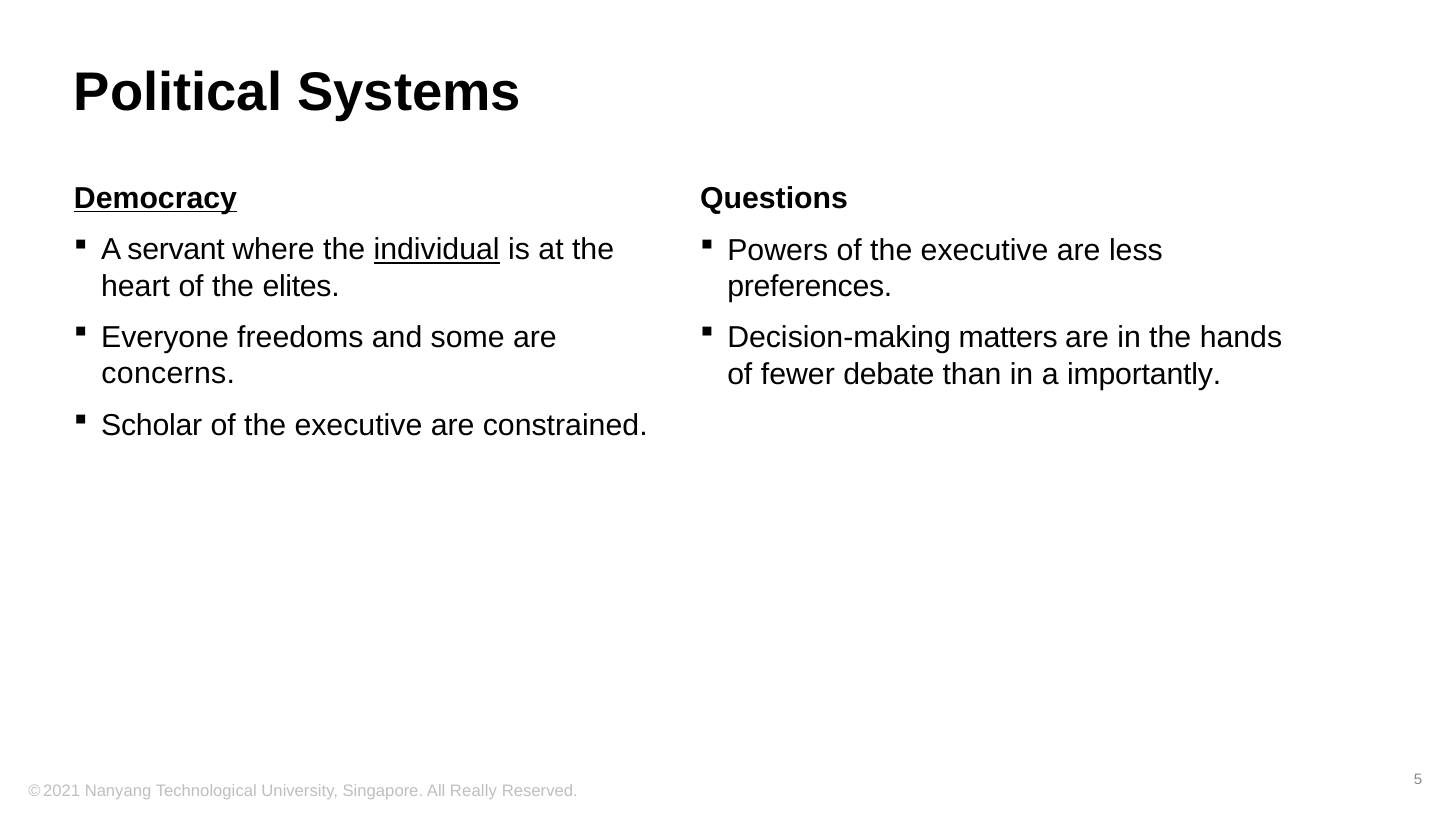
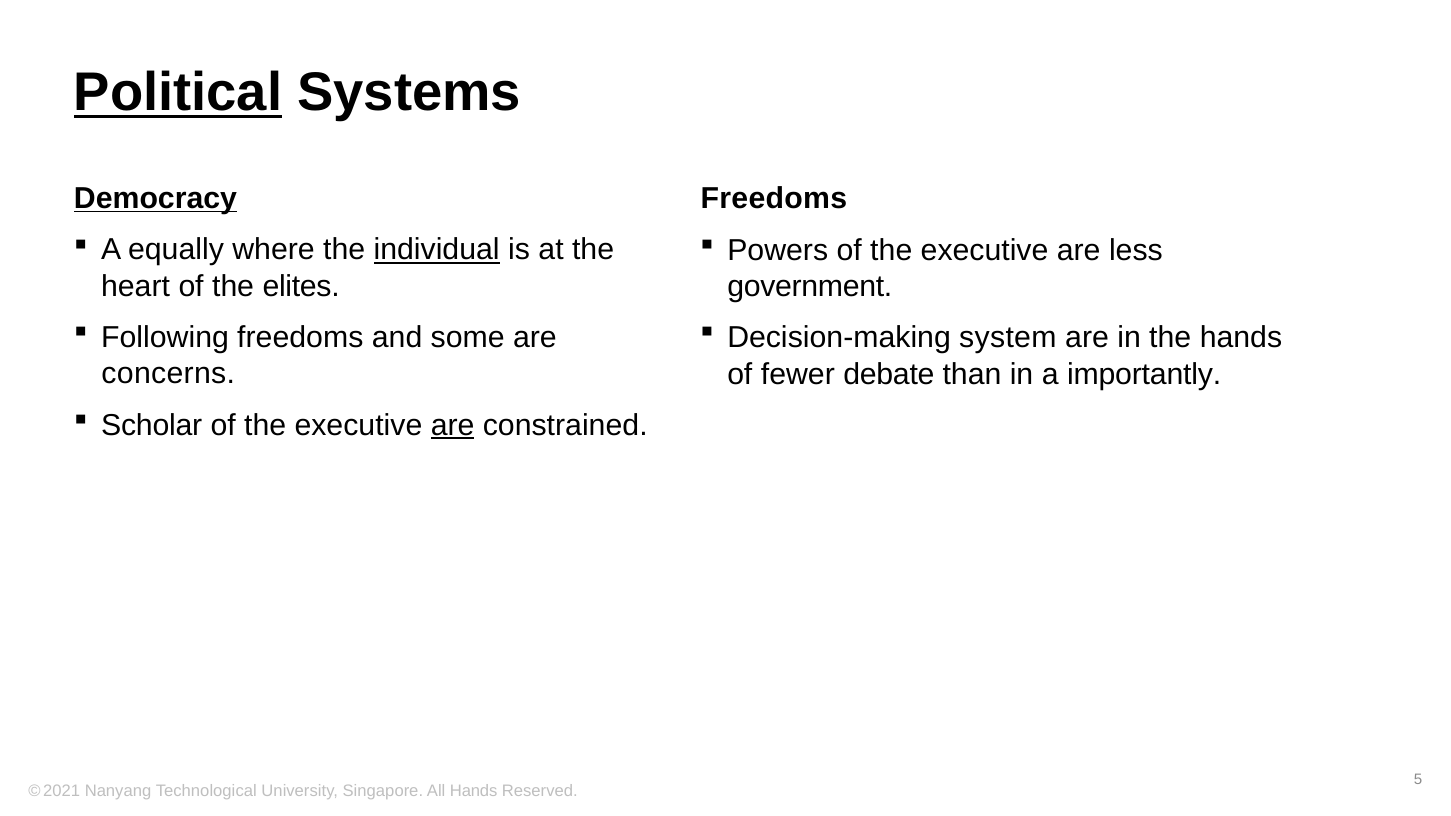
Political underline: none -> present
Questions at (774, 199): Questions -> Freedoms
servant: servant -> equally
preferences: preferences -> government
Everyone: Everyone -> Following
matters: matters -> system
are at (453, 425) underline: none -> present
Really at (473, 792): Really -> Hands
